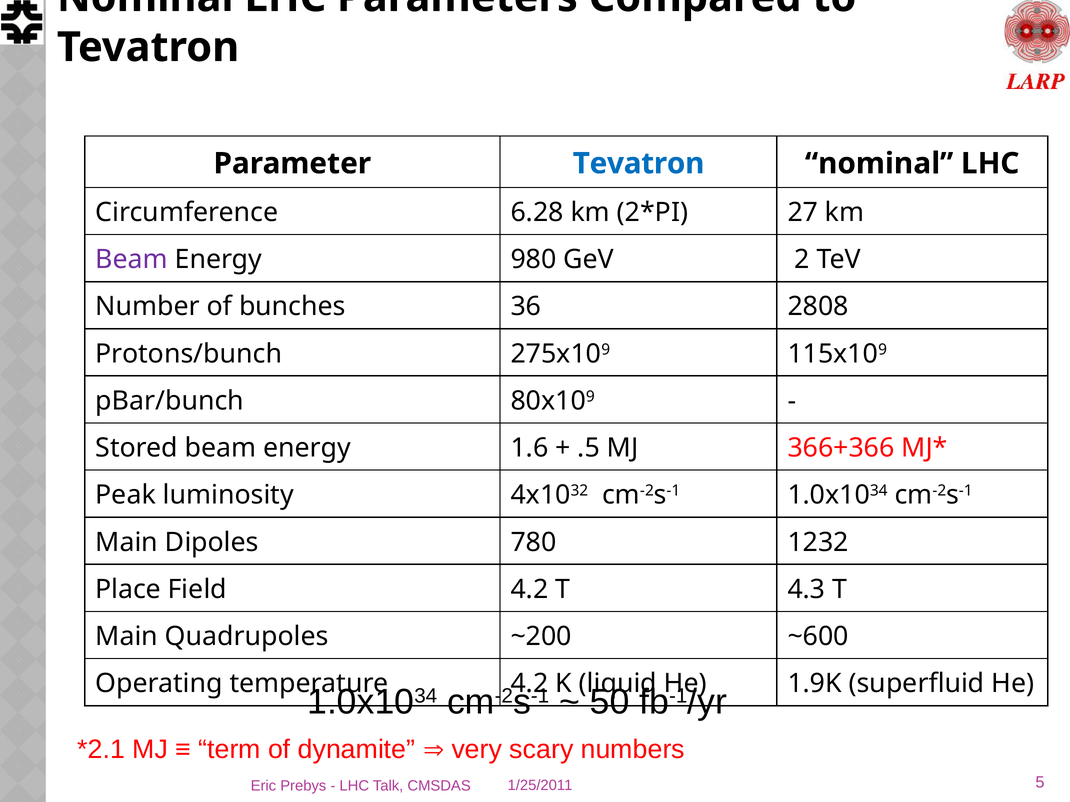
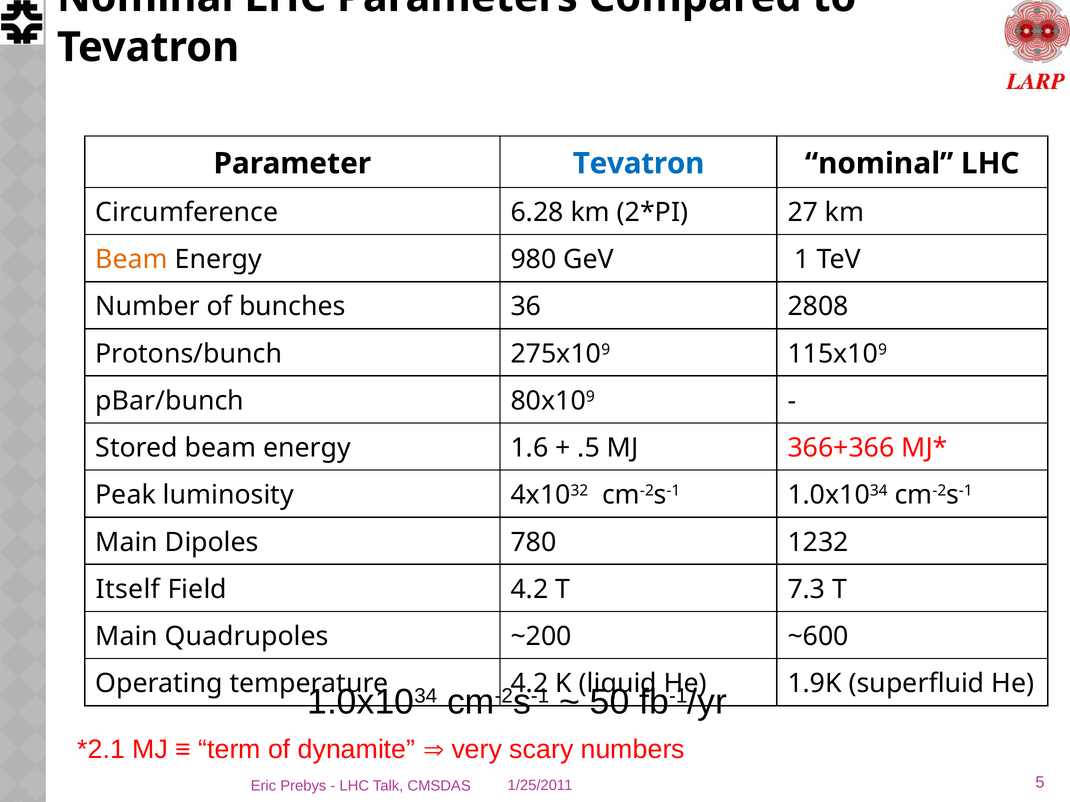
Beam at (132, 260) colour: purple -> orange
2: 2 -> 1
Place: Place -> Itself
4.3: 4.3 -> 7.3
